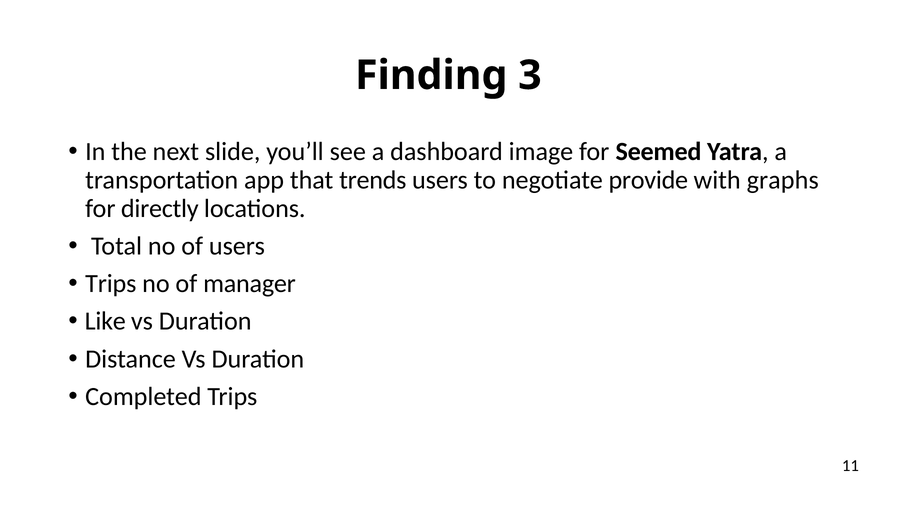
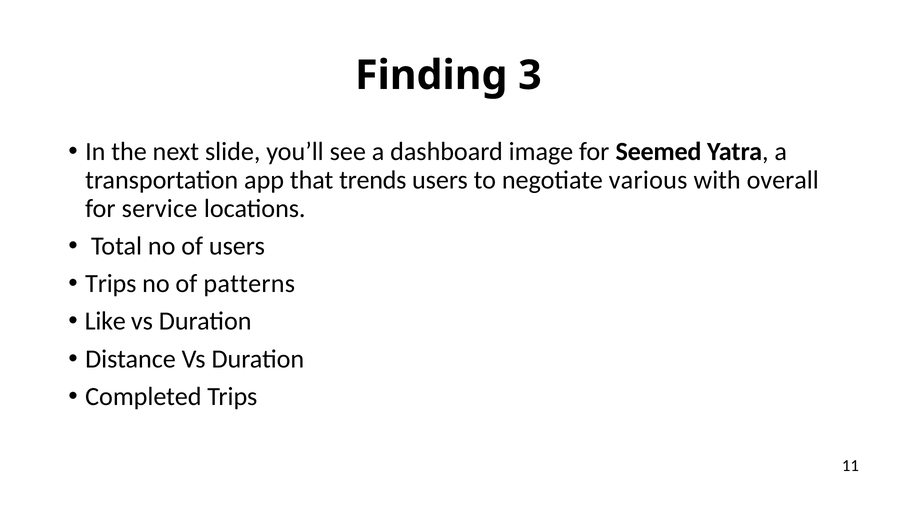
provide: provide -> various
graphs: graphs -> overall
directly: directly -> service
manager: manager -> patterns
